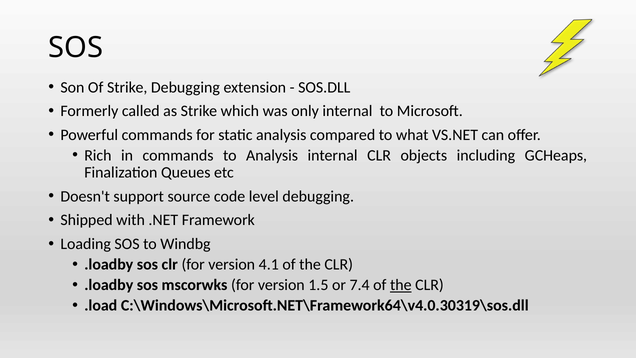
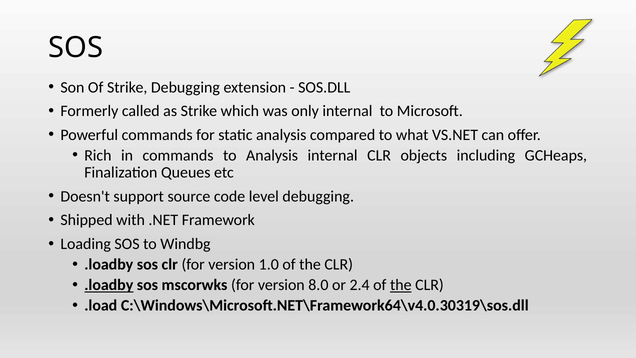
4.1: 4.1 -> 1.0
.loadby at (109, 285) underline: none -> present
1.5: 1.5 -> 8.0
7.4: 7.4 -> 2.4
